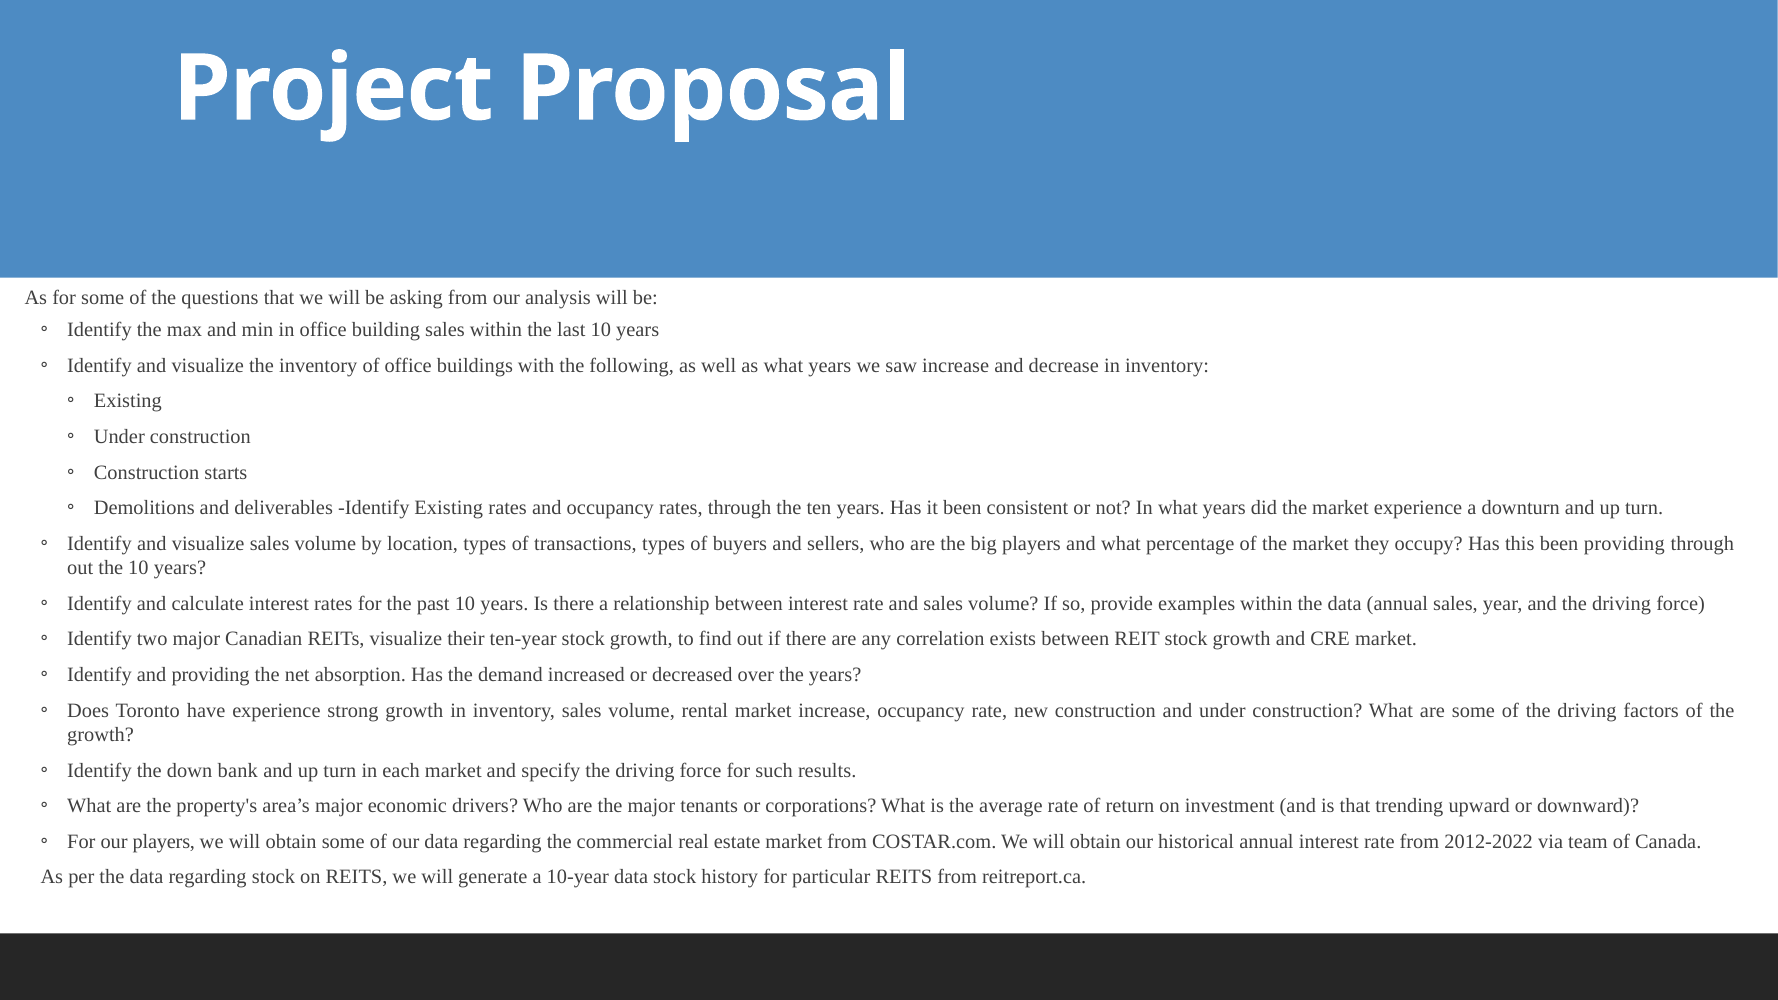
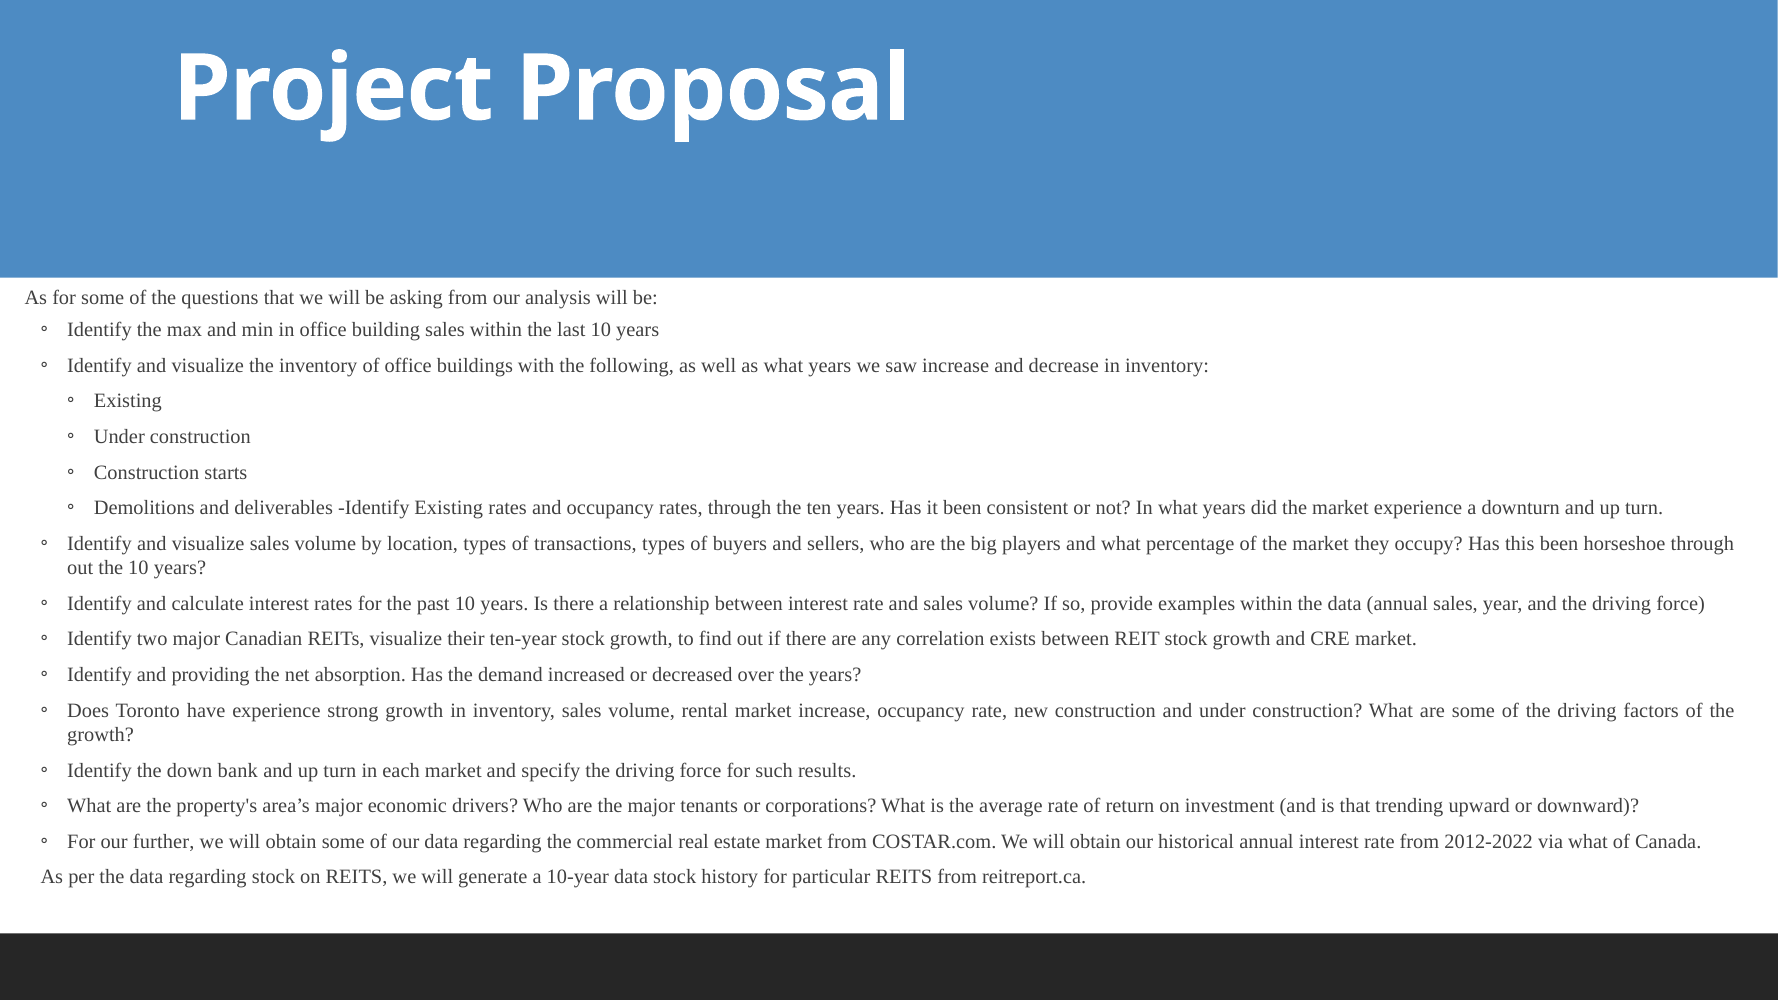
been providing: providing -> horseshoe
our players: players -> further
via team: team -> what
